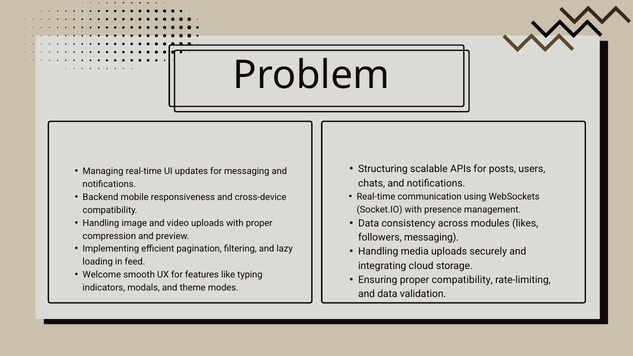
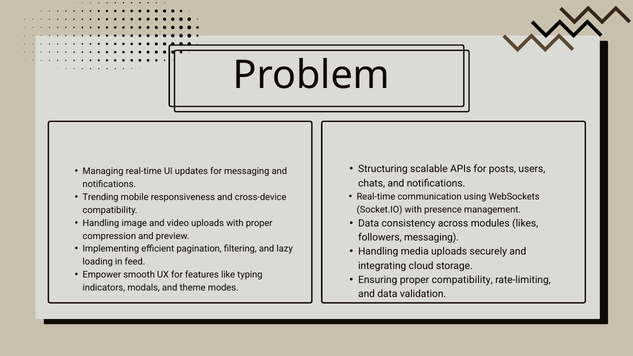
Backend at (100, 197): Backend -> Trending
Welcome: Welcome -> Empower
